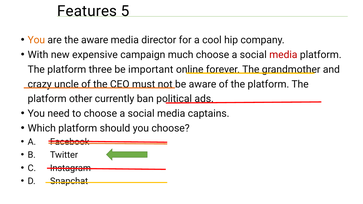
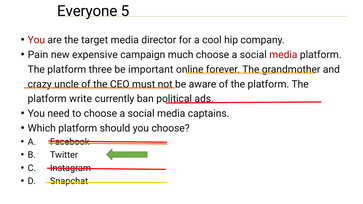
Features: Features -> Everyone
You at (36, 40) colour: orange -> red
the aware: aware -> target
With: With -> Pain
other: other -> write
